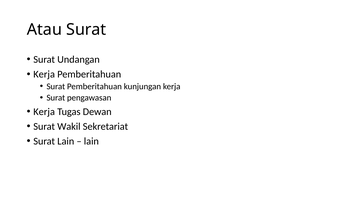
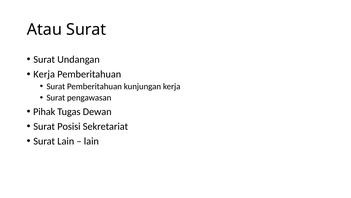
Kerja at (44, 111): Kerja -> Pihak
Wakil: Wakil -> Posisi
